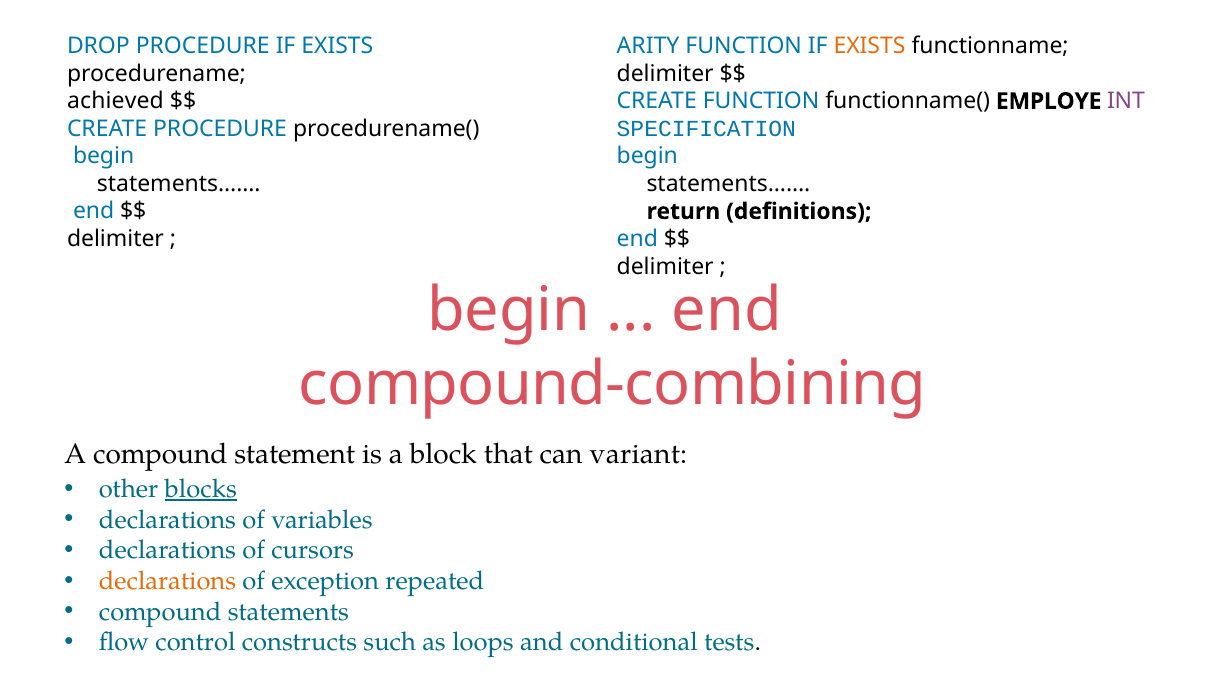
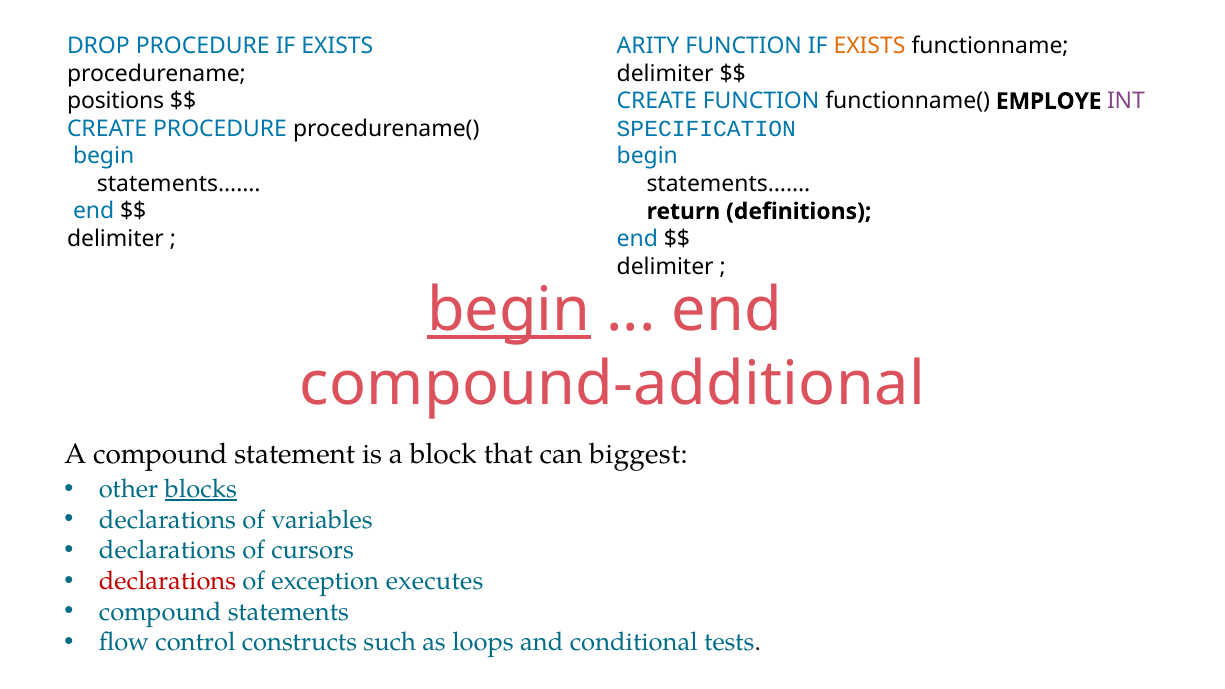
achieved: achieved -> positions
begin at (509, 311) underline: none -> present
compound-combining: compound-combining -> compound-additional
variant: variant -> biggest
declarations at (168, 581) colour: orange -> red
repeated: repeated -> executes
